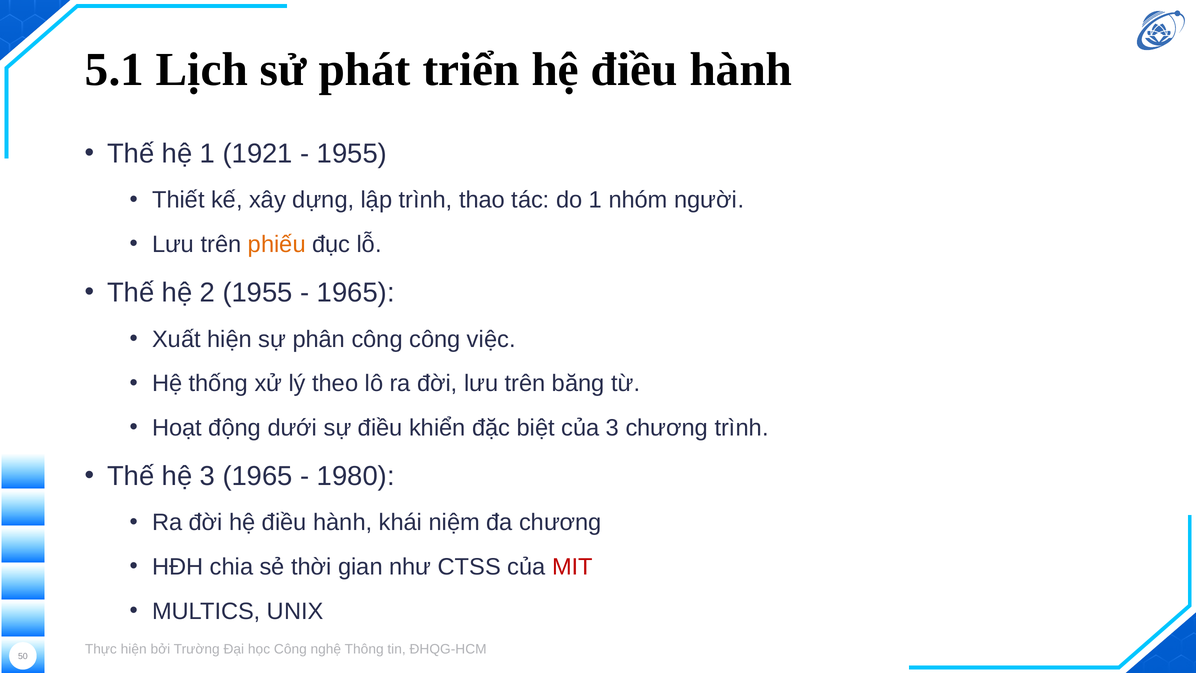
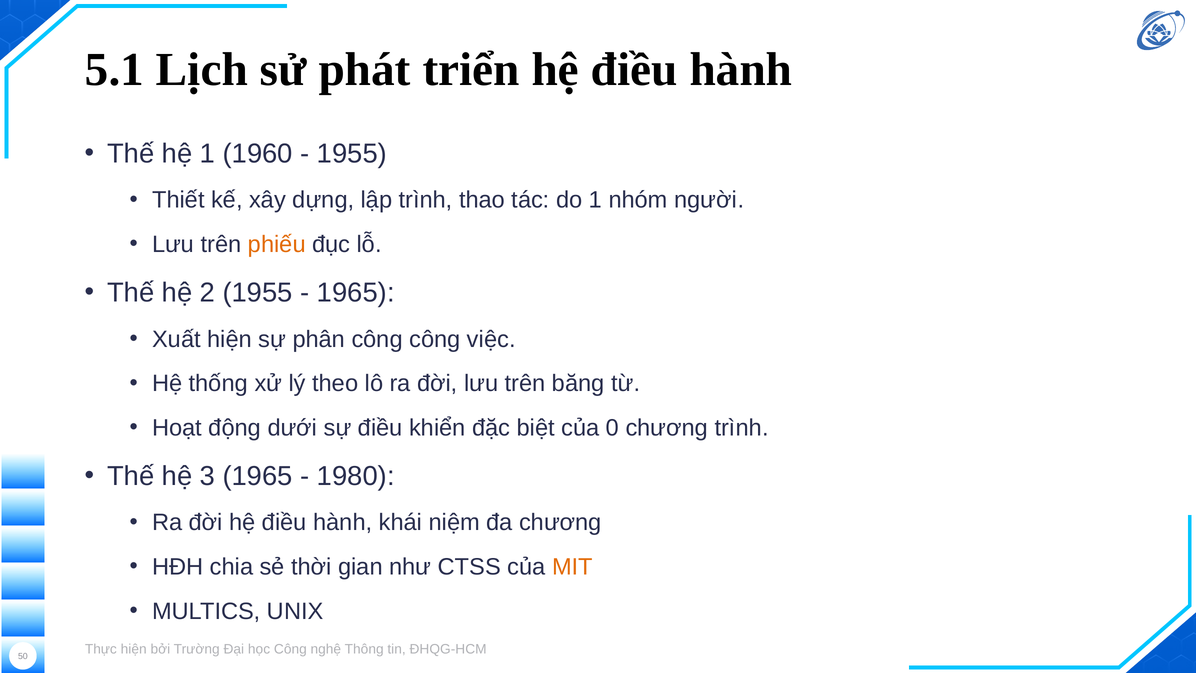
1921: 1921 -> 1960
của 3: 3 -> 0
MIT colour: red -> orange
